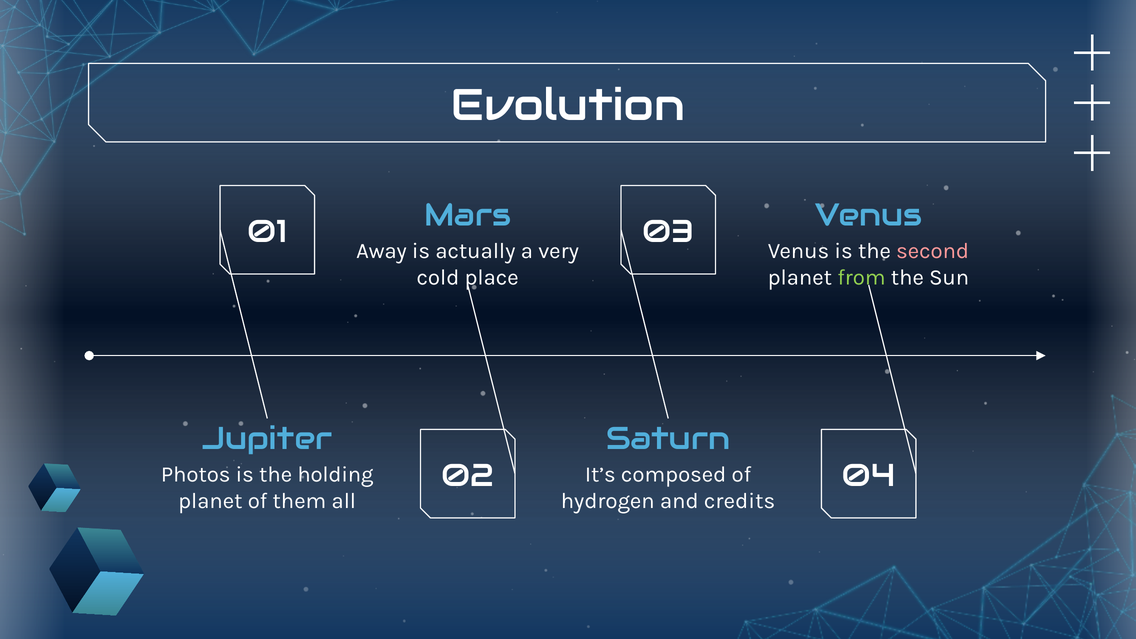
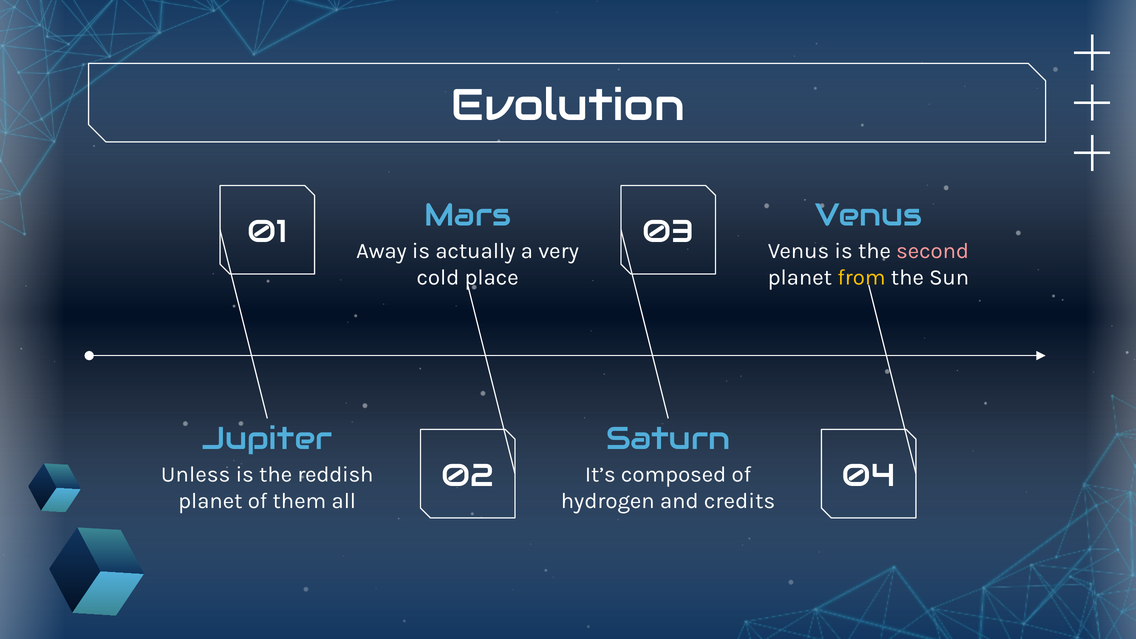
from colour: light green -> yellow
Photos: Photos -> Unless
holding: holding -> reddish
